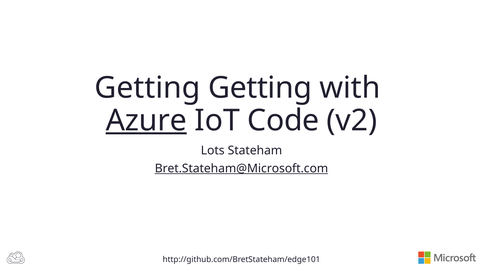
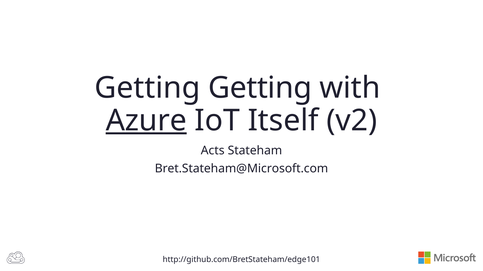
Code: Code -> Itself
Lots: Lots -> Acts
Bret.Stateham@Microsoft.com underline: present -> none
